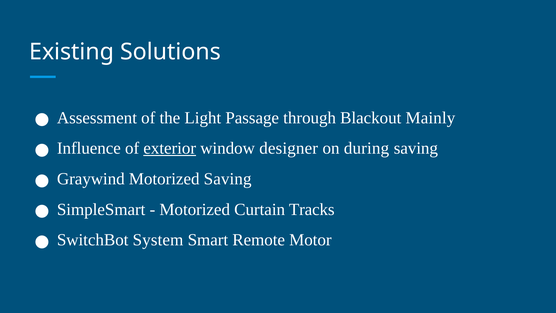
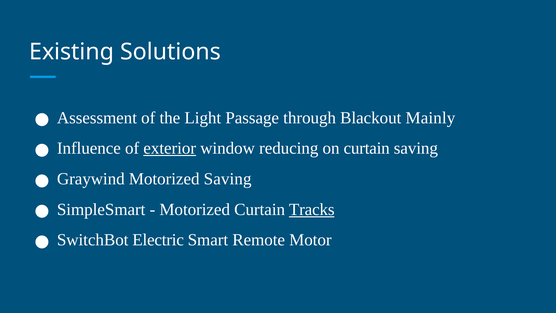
designer: designer -> reducing
on during: during -> curtain
Tracks underline: none -> present
System: System -> Electric
